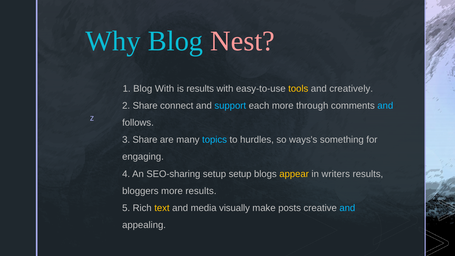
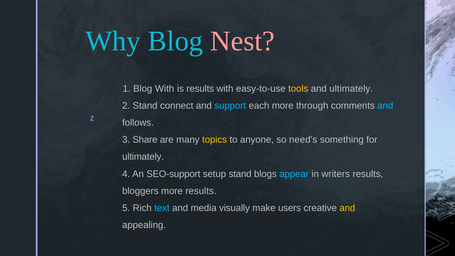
and creatively: creatively -> ultimately
2 Share: Share -> Stand
topics colour: light blue -> yellow
hurdles: hurdles -> anyone
ways's: ways's -> need's
engaging at (143, 157): engaging -> ultimately
SEO-sharing: SEO-sharing -> SEO-support
setup setup: setup -> stand
appear colour: yellow -> light blue
text colour: yellow -> light blue
posts: posts -> users
and at (347, 208) colour: light blue -> yellow
